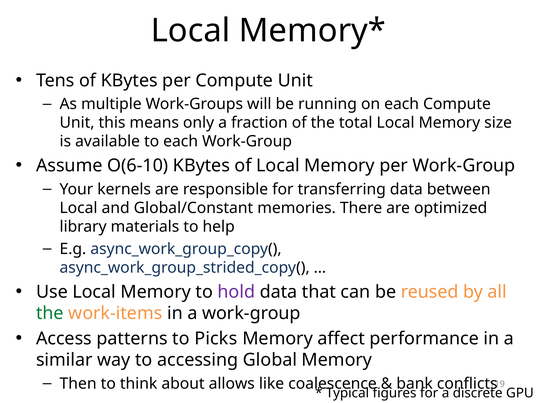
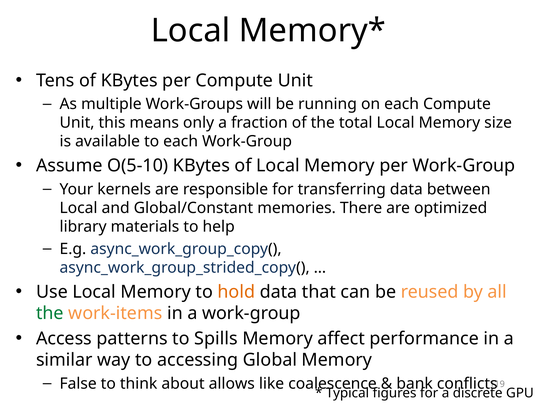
O(6-10: O(6-10 -> O(5-10
hold colour: purple -> orange
Picks: Picks -> Spills
Then: Then -> False
